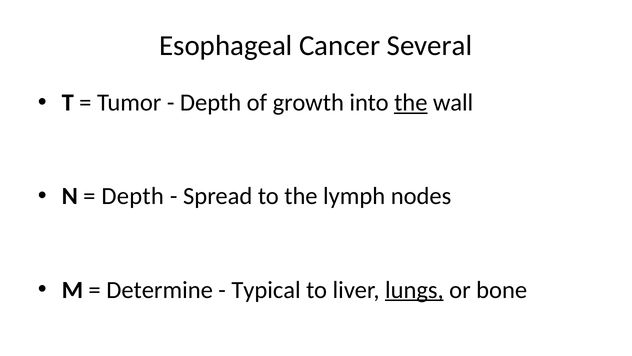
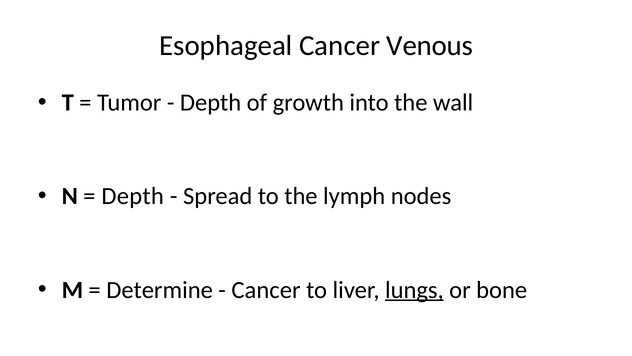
Several: Several -> Venous
the at (411, 103) underline: present -> none
Typical at (266, 290): Typical -> Cancer
